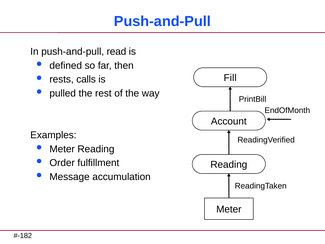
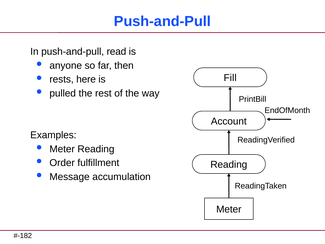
defined: defined -> anyone
calls: calls -> here
